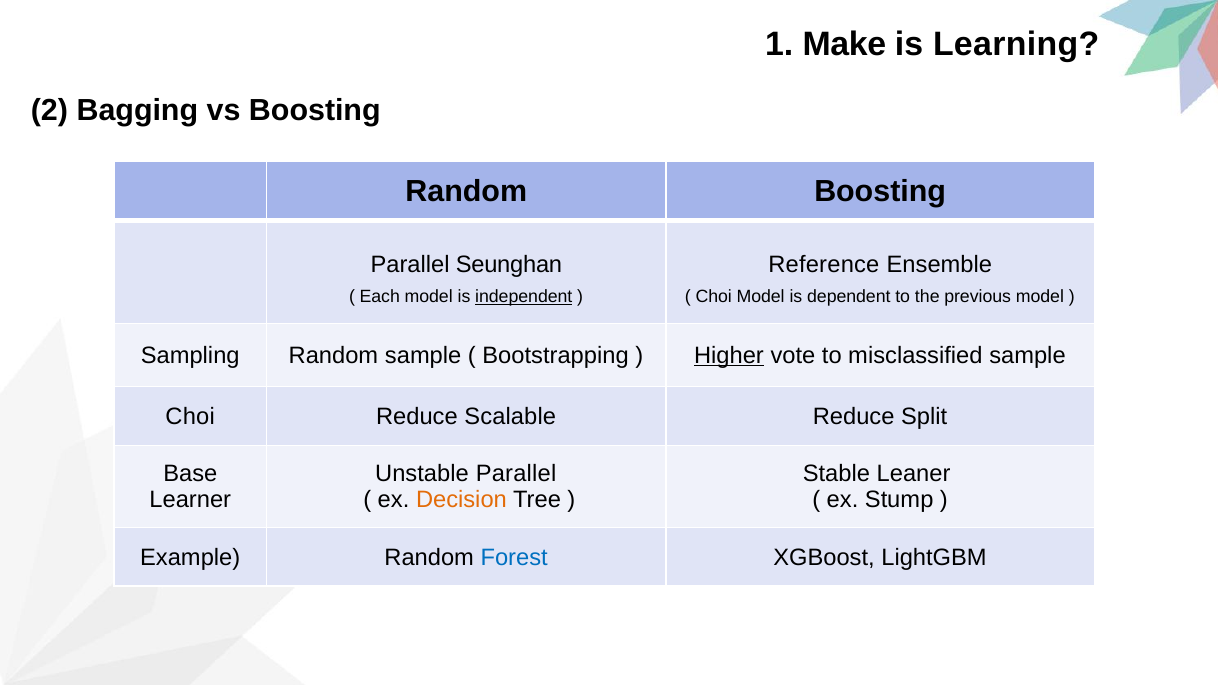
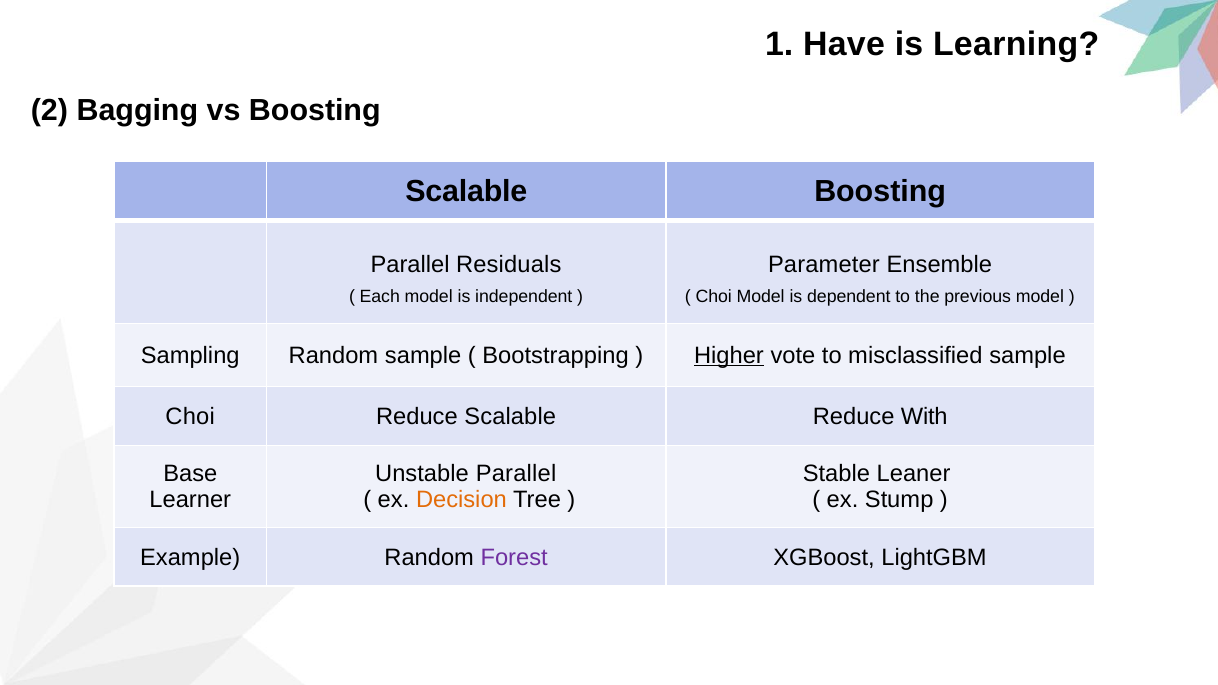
Make: Make -> Have
Random at (466, 192): Random -> Scalable
Seunghan: Seunghan -> Residuals
Reference: Reference -> Parameter
independent underline: present -> none
Split: Split -> With
Forest colour: blue -> purple
